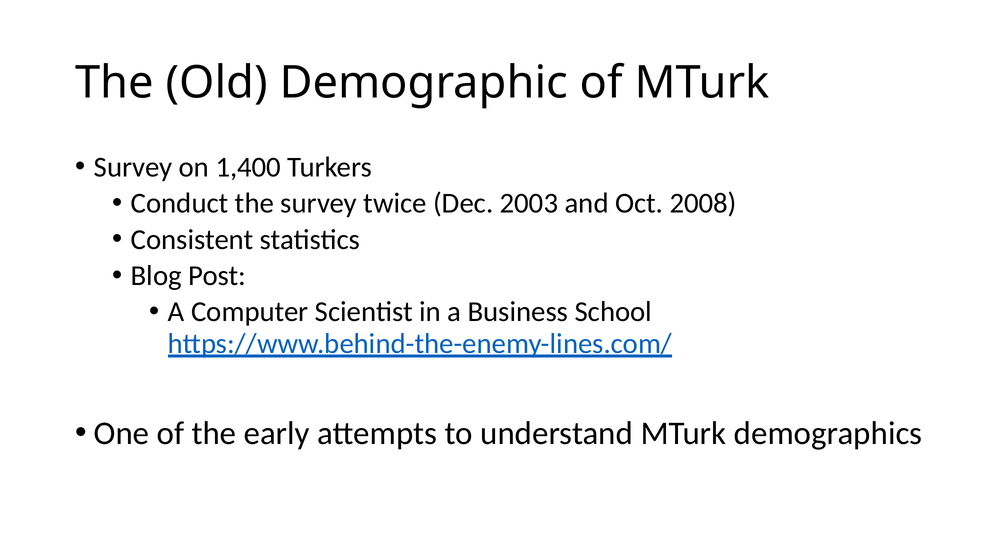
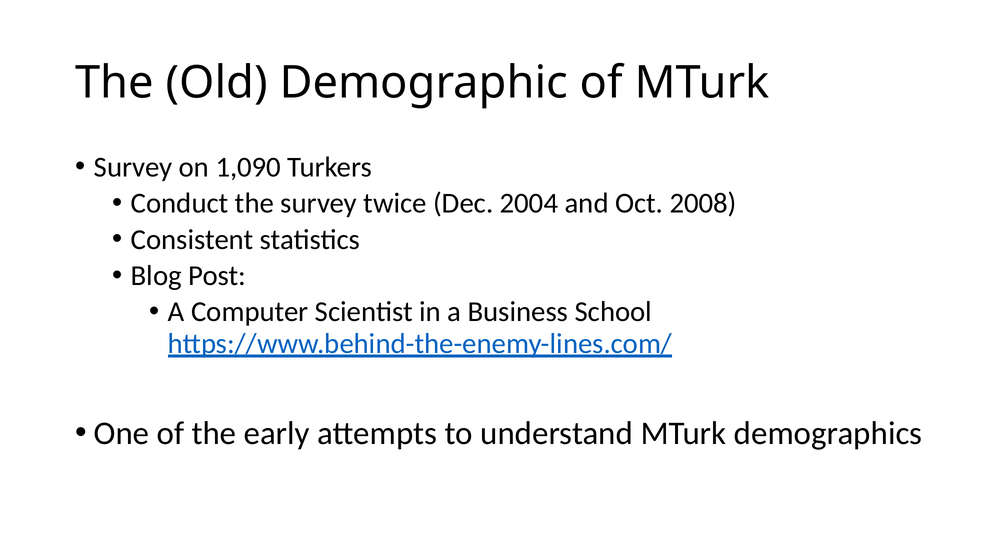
1,400: 1,400 -> 1,090
2003: 2003 -> 2004
